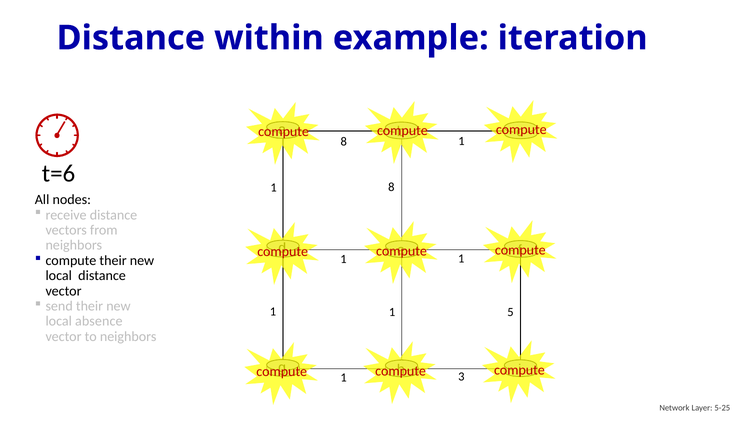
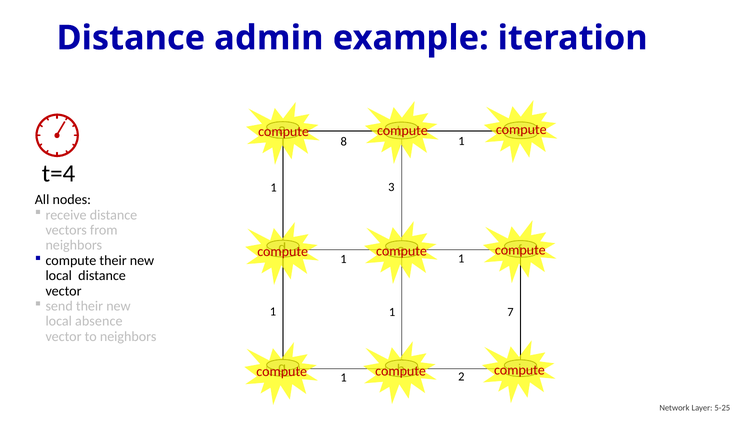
within: within -> admin
t=6: t=6 -> t=4
1 8: 8 -> 3
5: 5 -> 7
3: 3 -> 2
